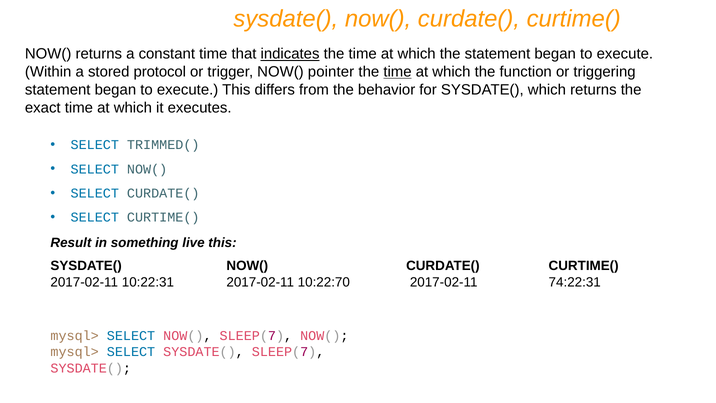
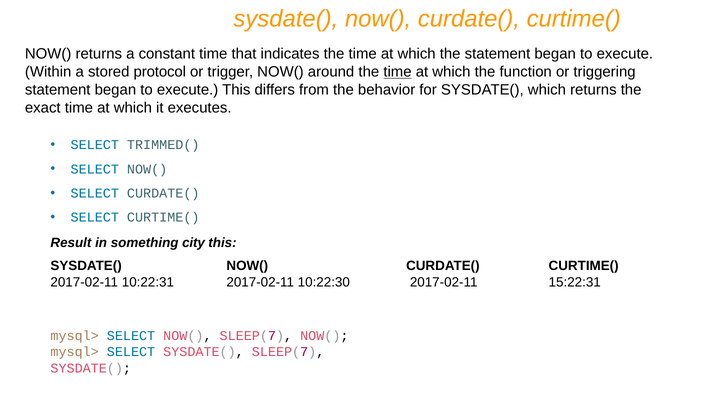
indicates underline: present -> none
pointer: pointer -> around
live: live -> city
10:22:70: 10:22:70 -> 10:22:30
74:22:31: 74:22:31 -> 15:22:31
